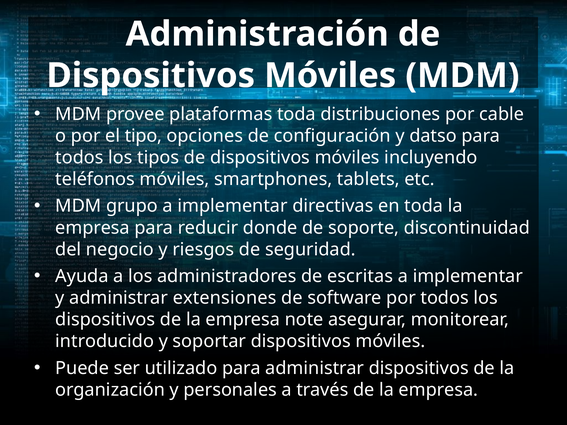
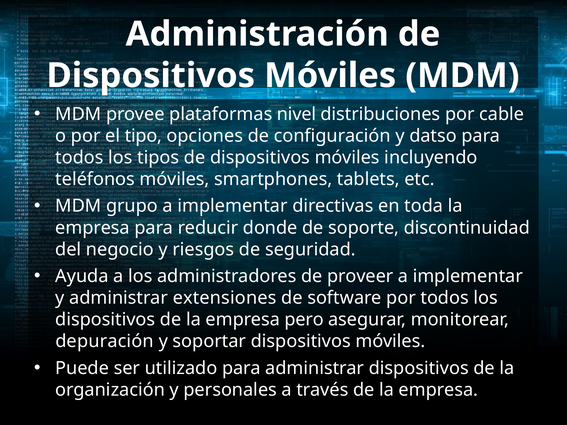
plataformas toda: toda -> nivel
escritas: escritas -> proveer
note: note -> pero
introducido: introducido -> depuración
